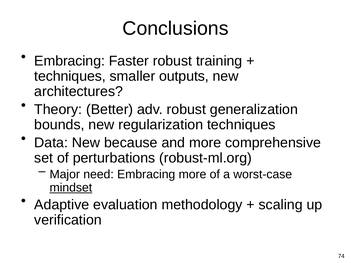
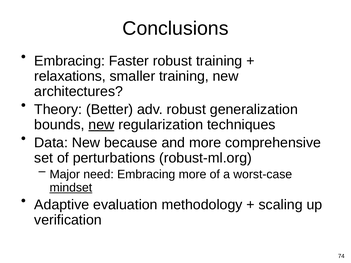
techniques at (70, 76): techniques -> relaxations
smaller outputs: outputs -> training
new at (101, 125) underline: none -> present
